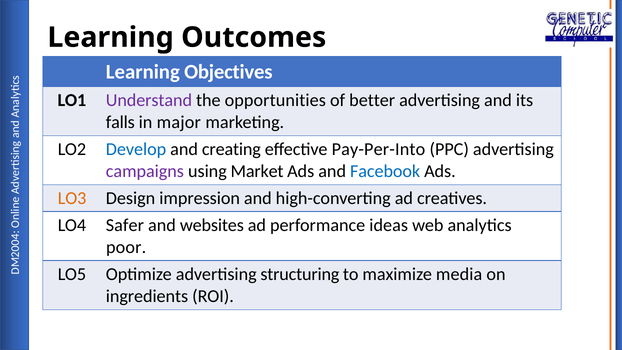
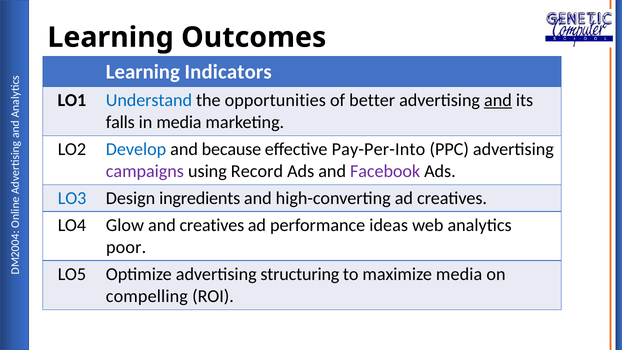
Objectives: Objectives -> Indicators
Understand colour: purple -> blue
and at (498, 100) underline: none -> present
in major: major -> media
creating: creating -> because
Market: Market -> Record
Facebook colour: blue -> purple
LO3 colour: orange -> blue
impression: impression -> ingredients
Safer: Safer -> Glow
and websites: websites -> creatives
ingredients: ingredients -> compelling
